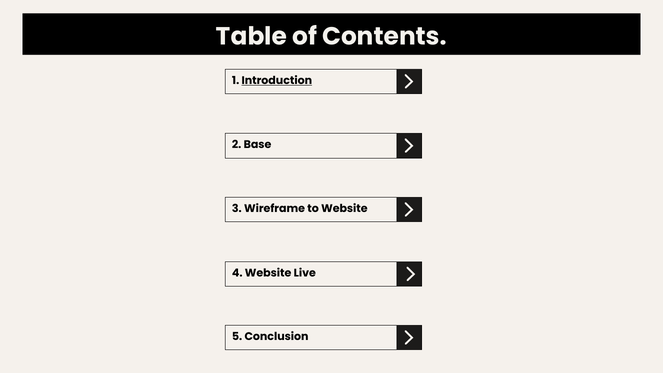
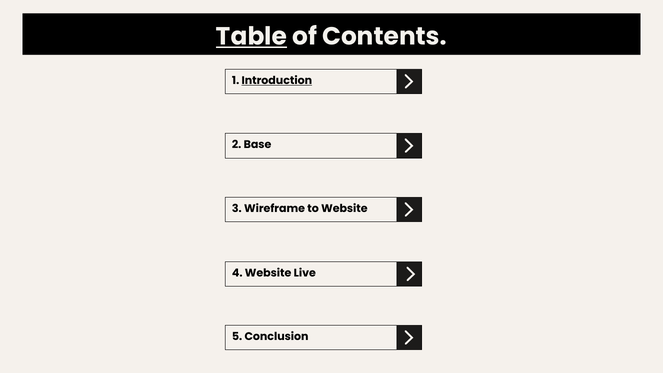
Table underline: none -> present
